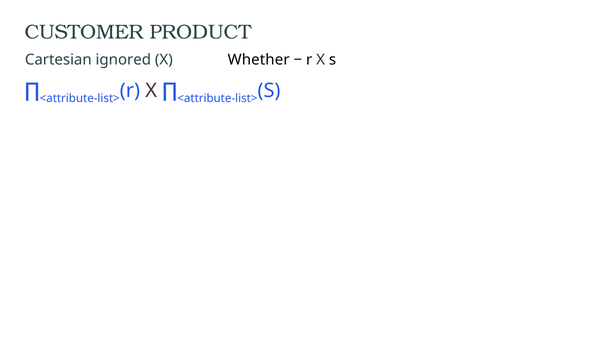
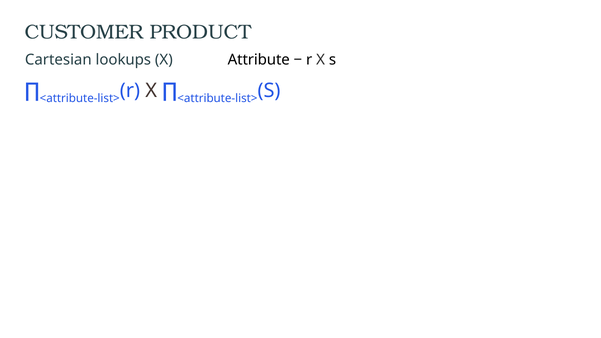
ignored: ignored -> lookups
Whether: Whether -> Attribute
